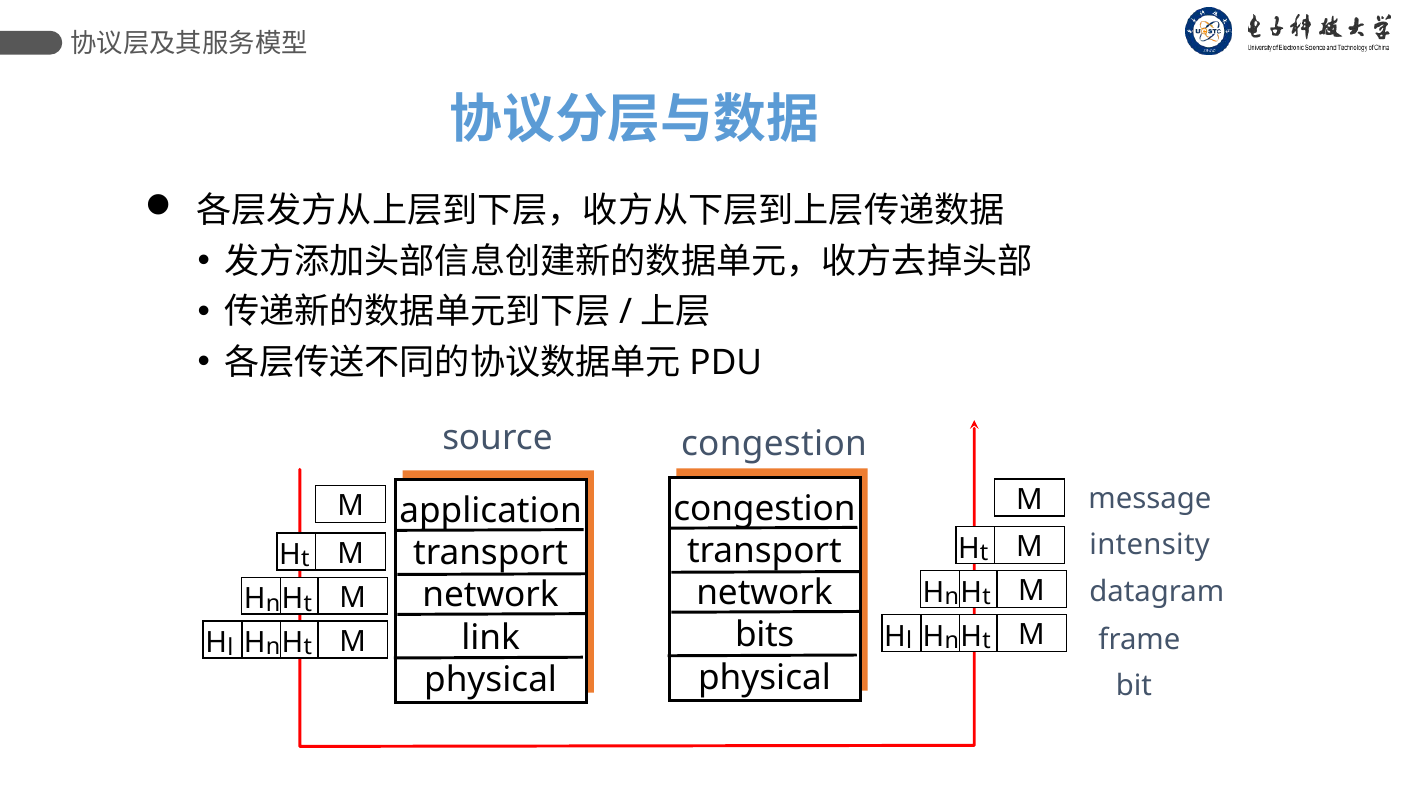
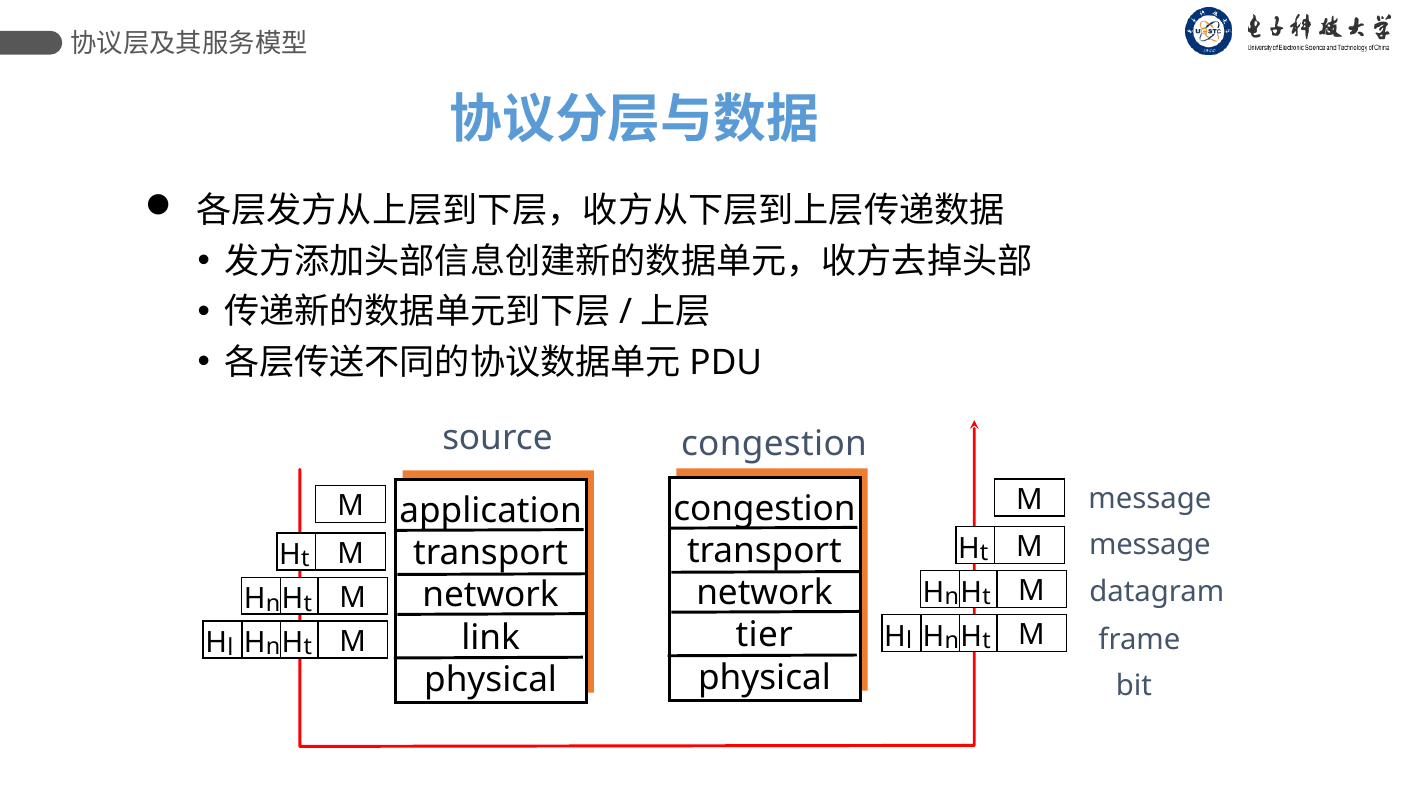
intensity at (1150, 545): intensity -> message
bits: bits -> tier
